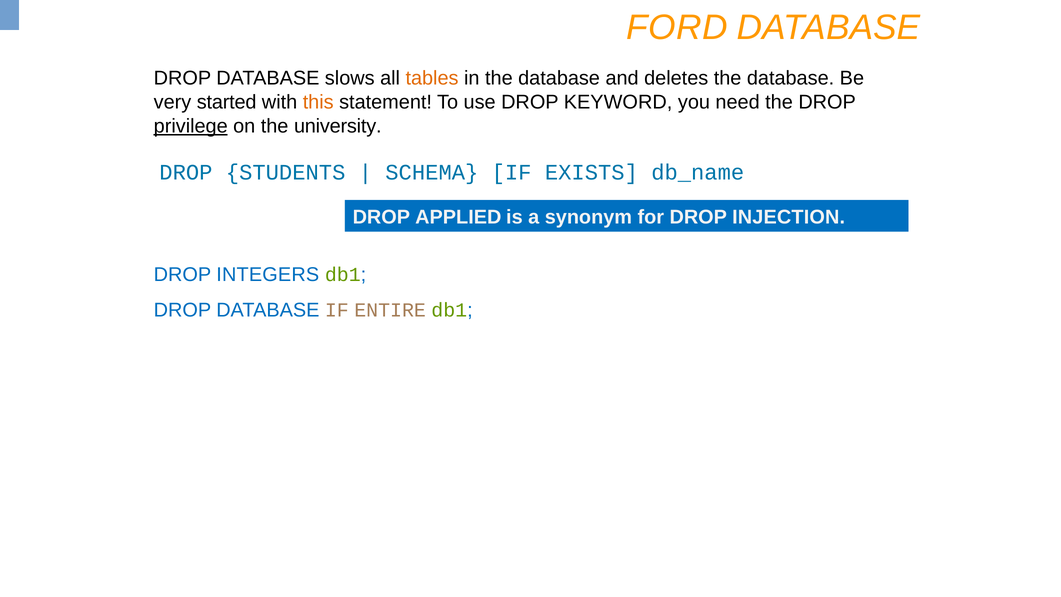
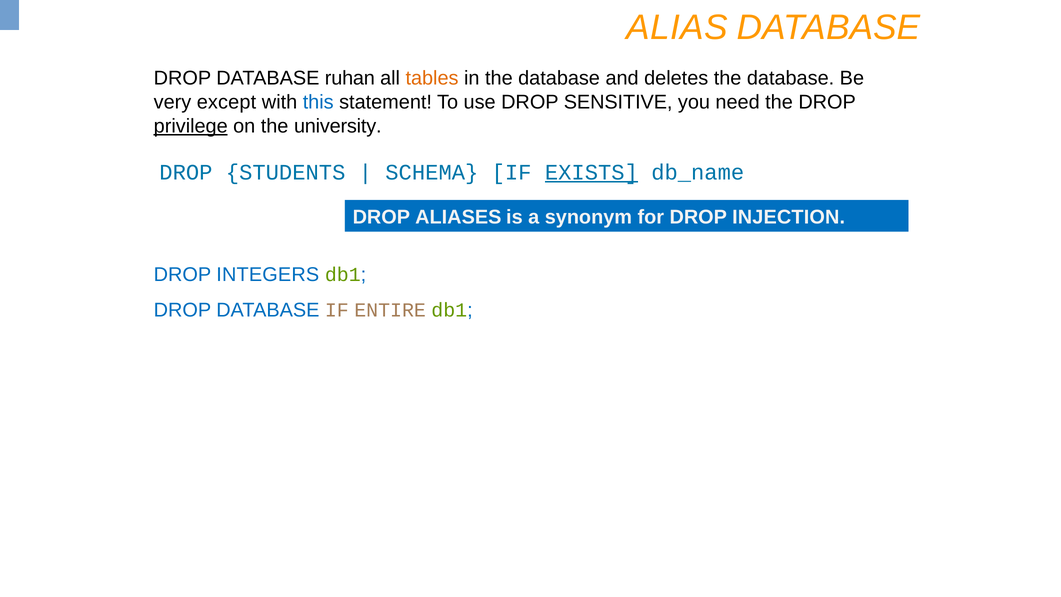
FORD: FORD -> ALIAS
slows: slows -> ruhan
started: started -> except
this colour: orange -> blue
KEYWORD: KEYWORD -> SENSITIVE
EXISTS underline: none -> present
APPLIED: APPLIED -> ALIASES
